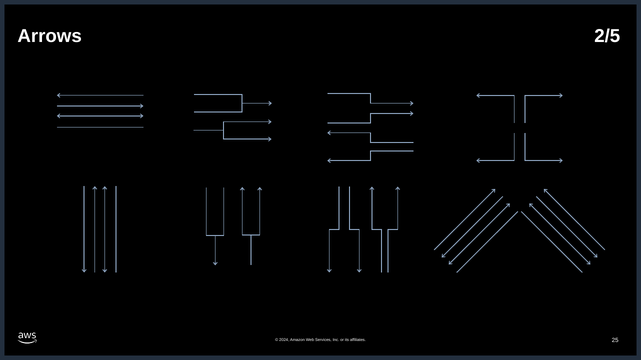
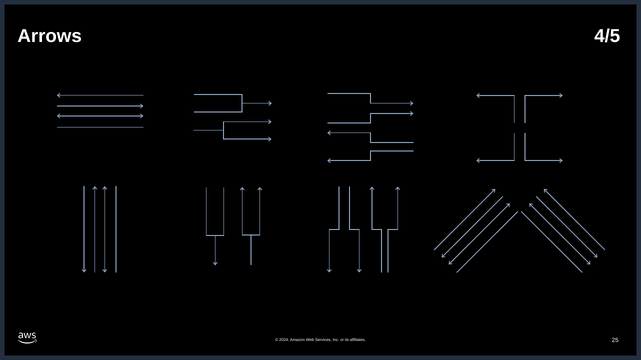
2/5: 2/5 -> 4/5
